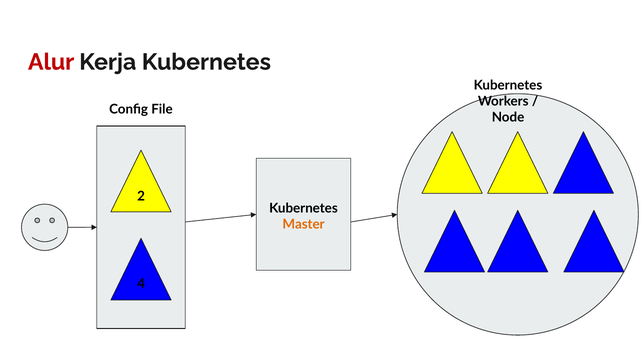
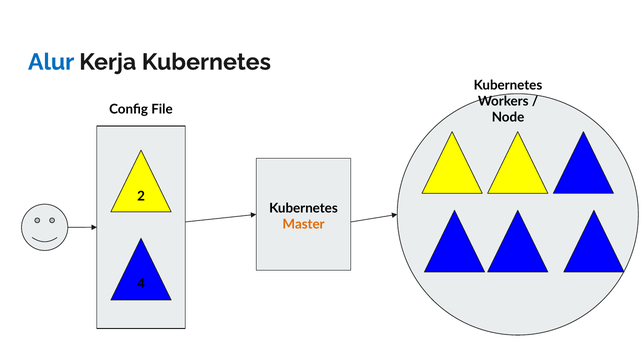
Alur colour: red -> blue
